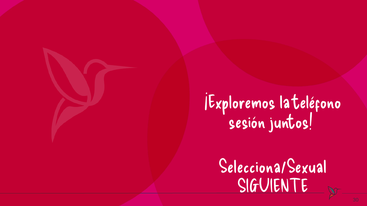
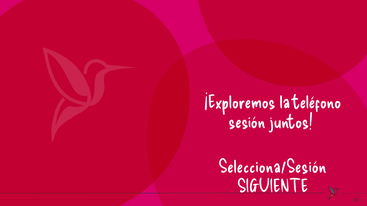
Selecciona/Sexual: Selecciona/Sexual -> Selecciona/Sesión
